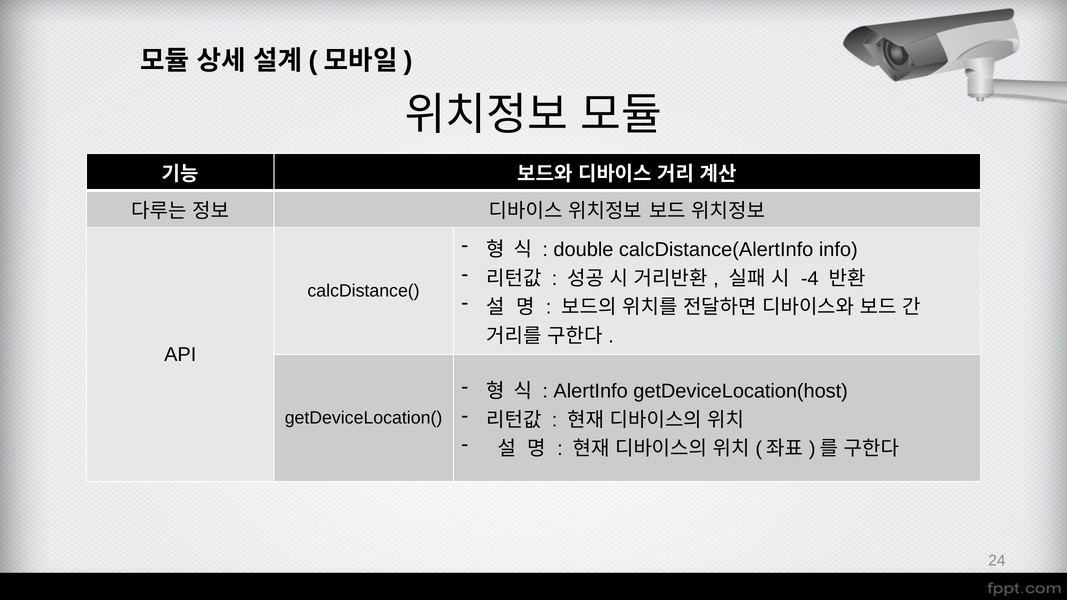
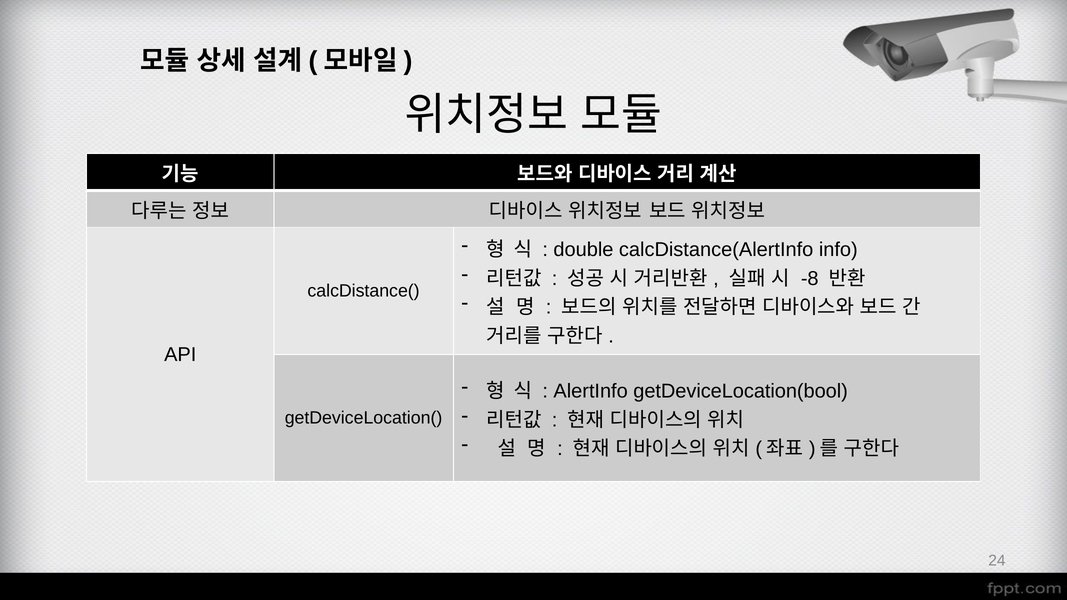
-4: -4 -> -8
getDeviceLocation(host: getDeviceLocation(host -> getDeviceLocation(bool
